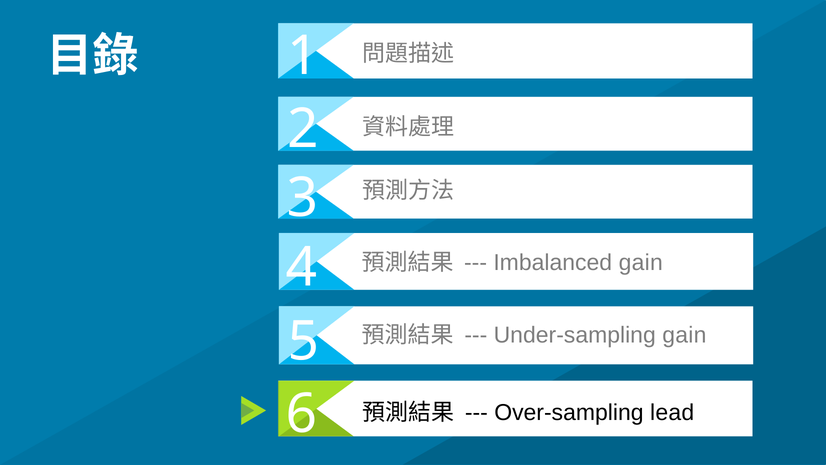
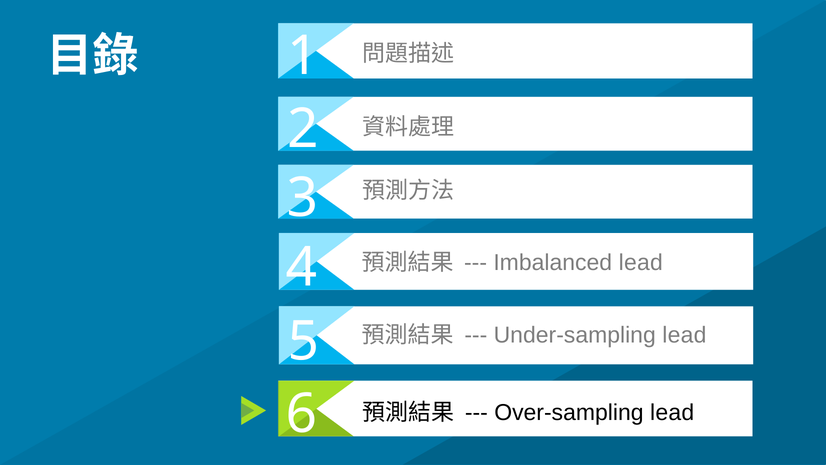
Imbalanced gain: gain -> lead
Under-sampling gain: gain -> lead
